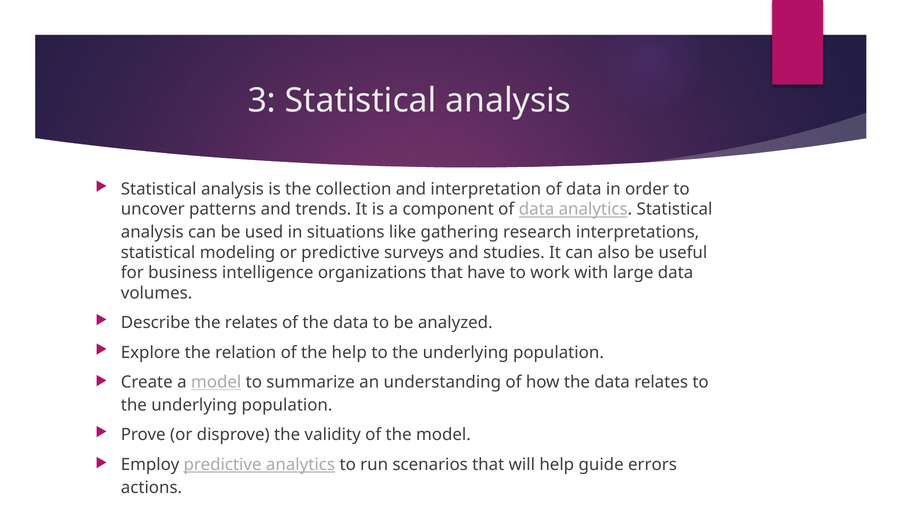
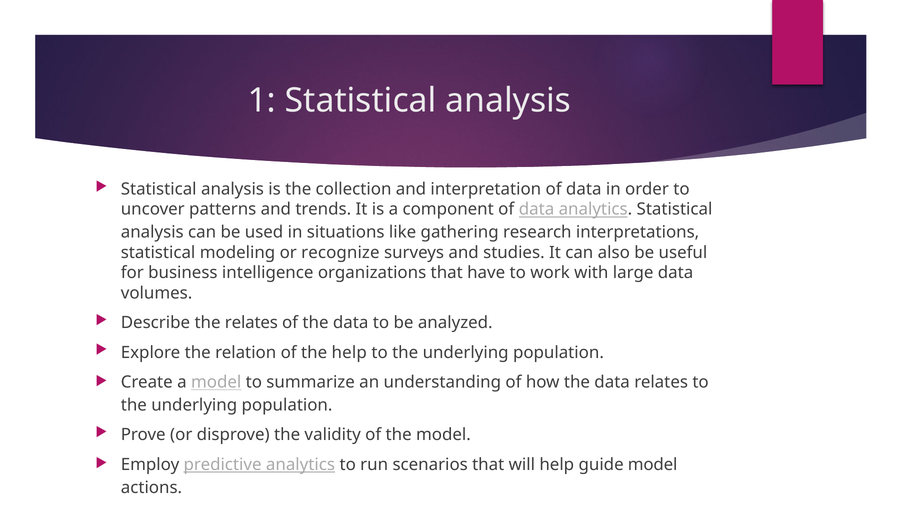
3: 3 -> 1
or predictive: predictive -> recognize
guide errors: errors -> model
